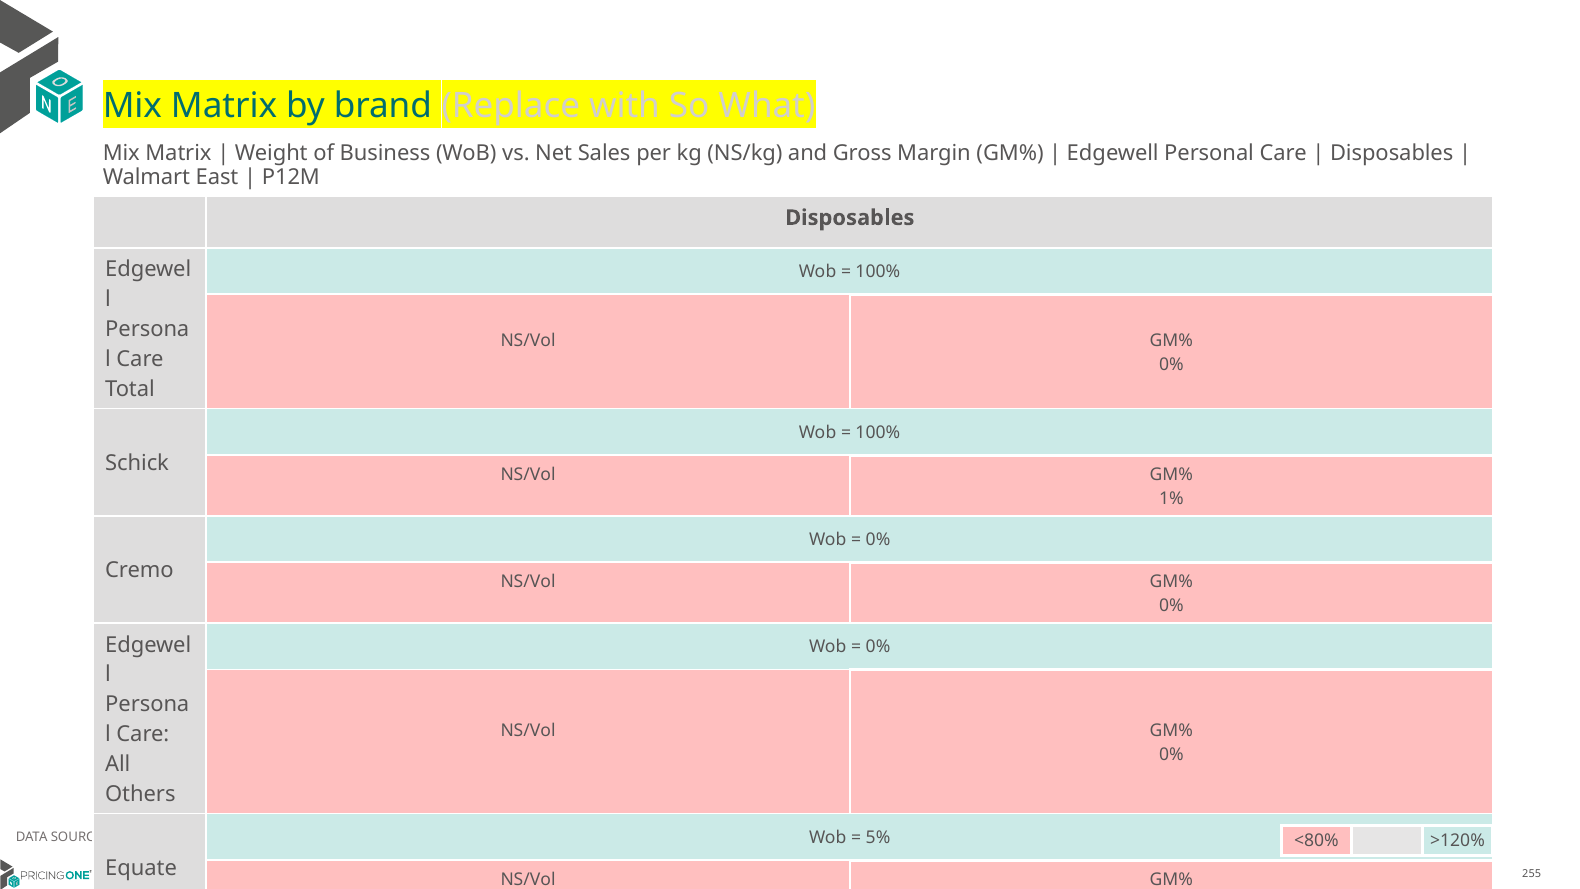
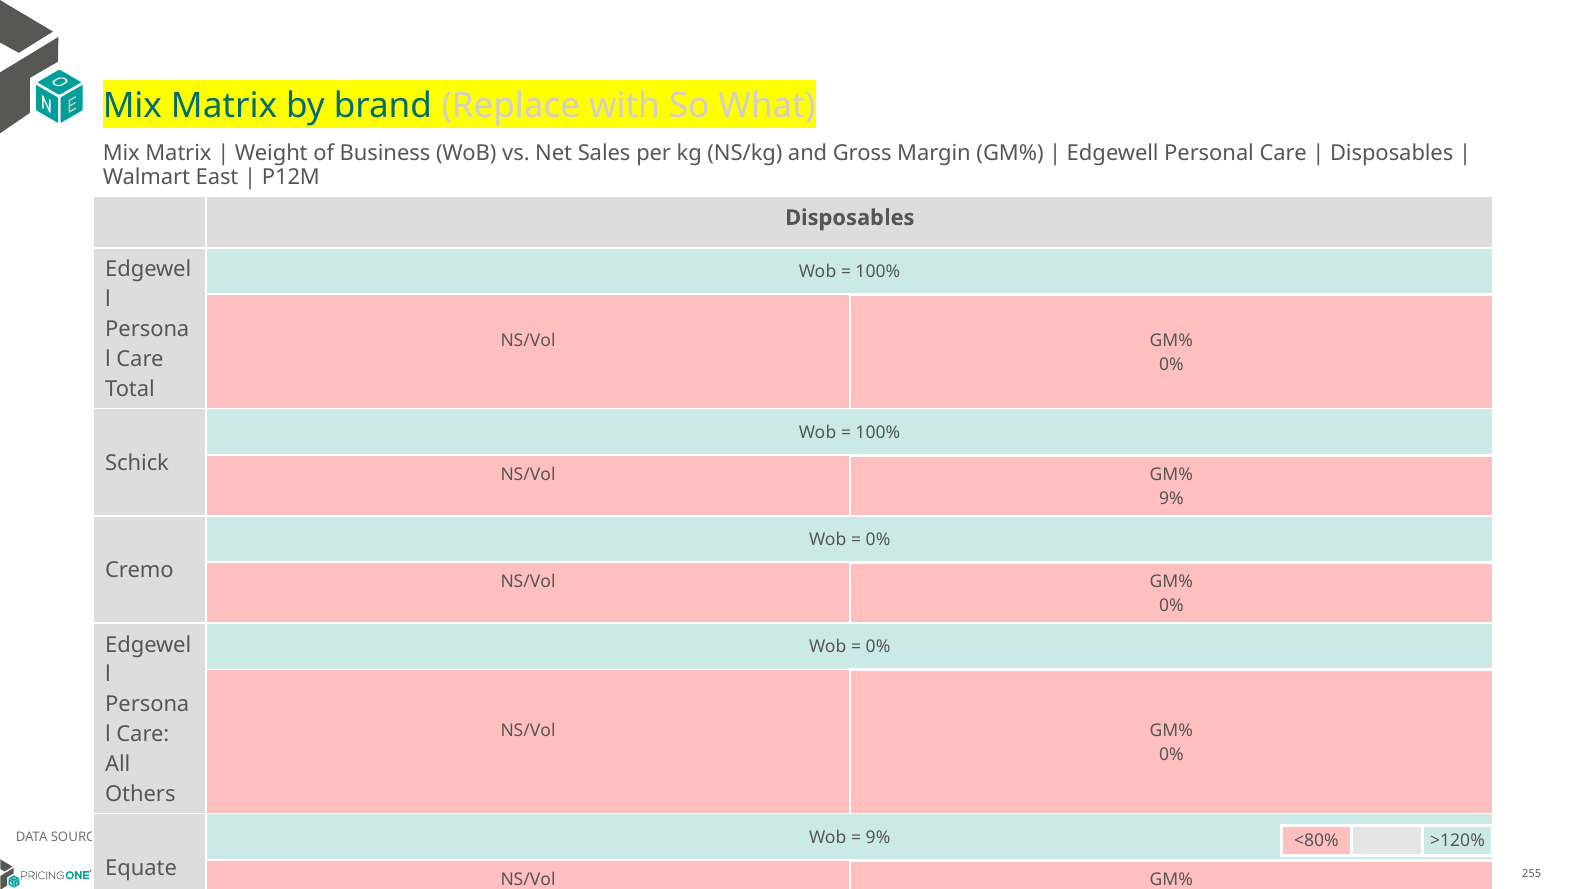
1% at (1171, 498): 1% -> 9%
5% at (878, 838): 5% -> 9%
